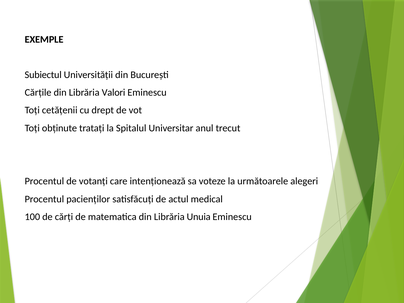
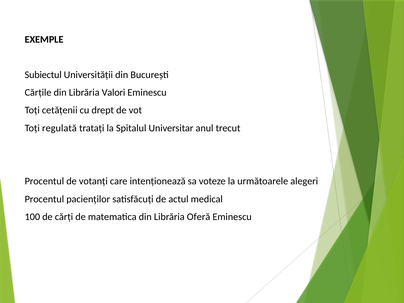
obținute: obținute -> regulată
Unuia: Unuia -> Oferă
